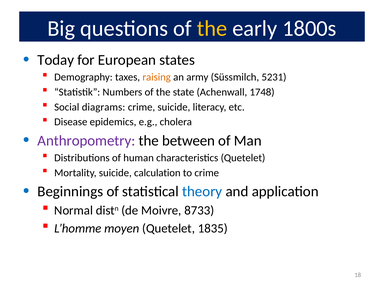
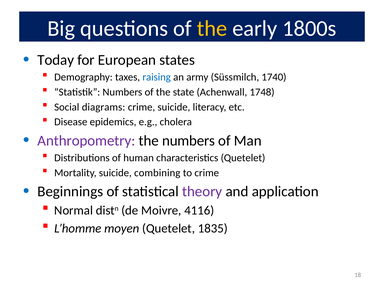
raising colour: orange -> blue
5231: 5231 -> 1740
the between: between -> numbers
calculation: calculation -> combining
theory colour: blue -> purple
8733: 8733 -> 4116
